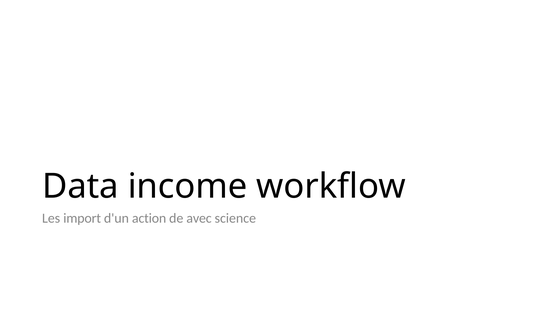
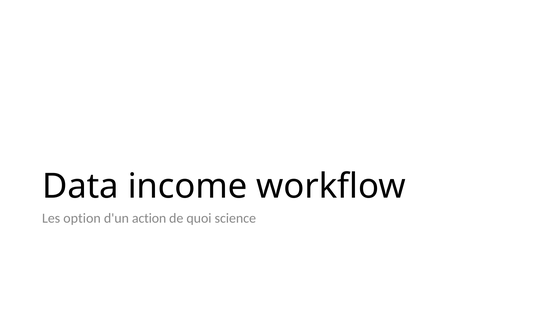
import: import -> option
avec: avec -> quoi
